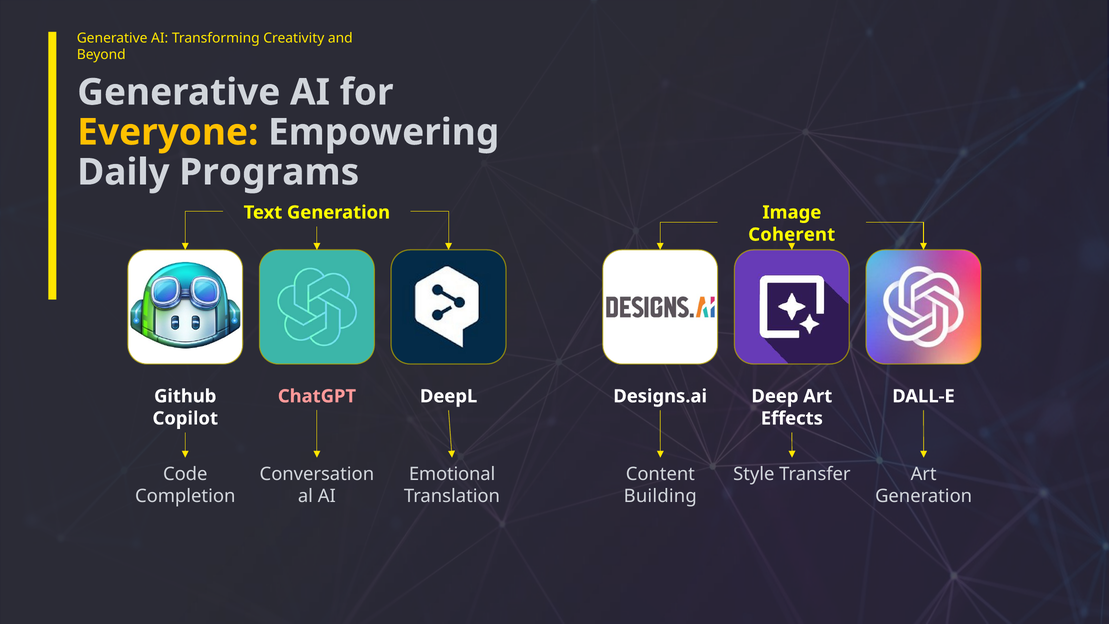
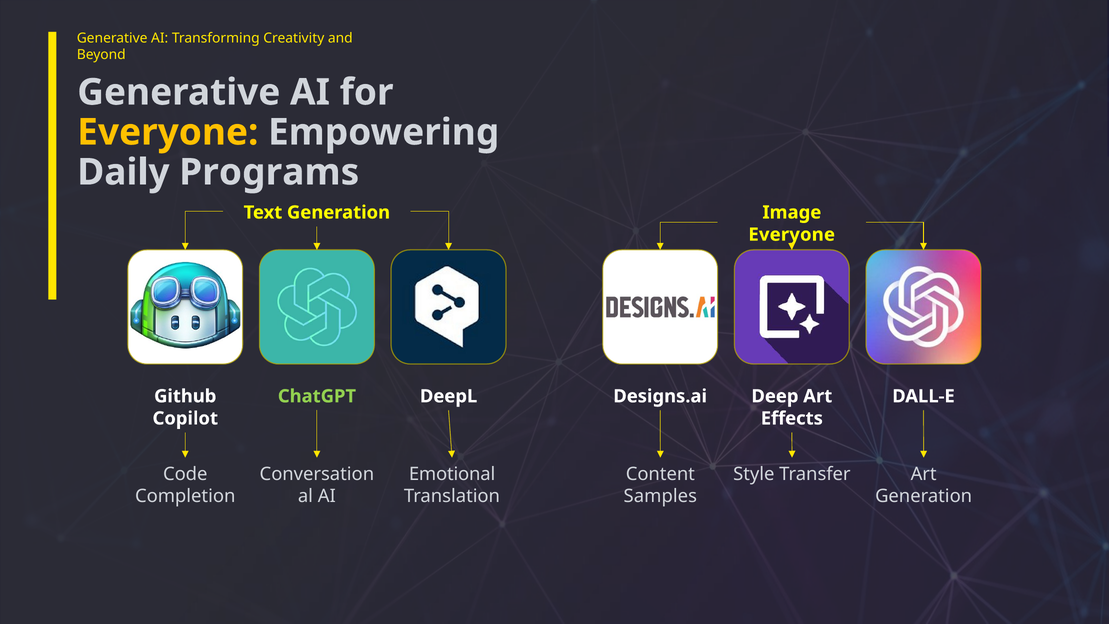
Coherent at (792, 235): Coherent -> Everyone
ChatGPT colour: pink -> light green
Building: Building -> Samples
